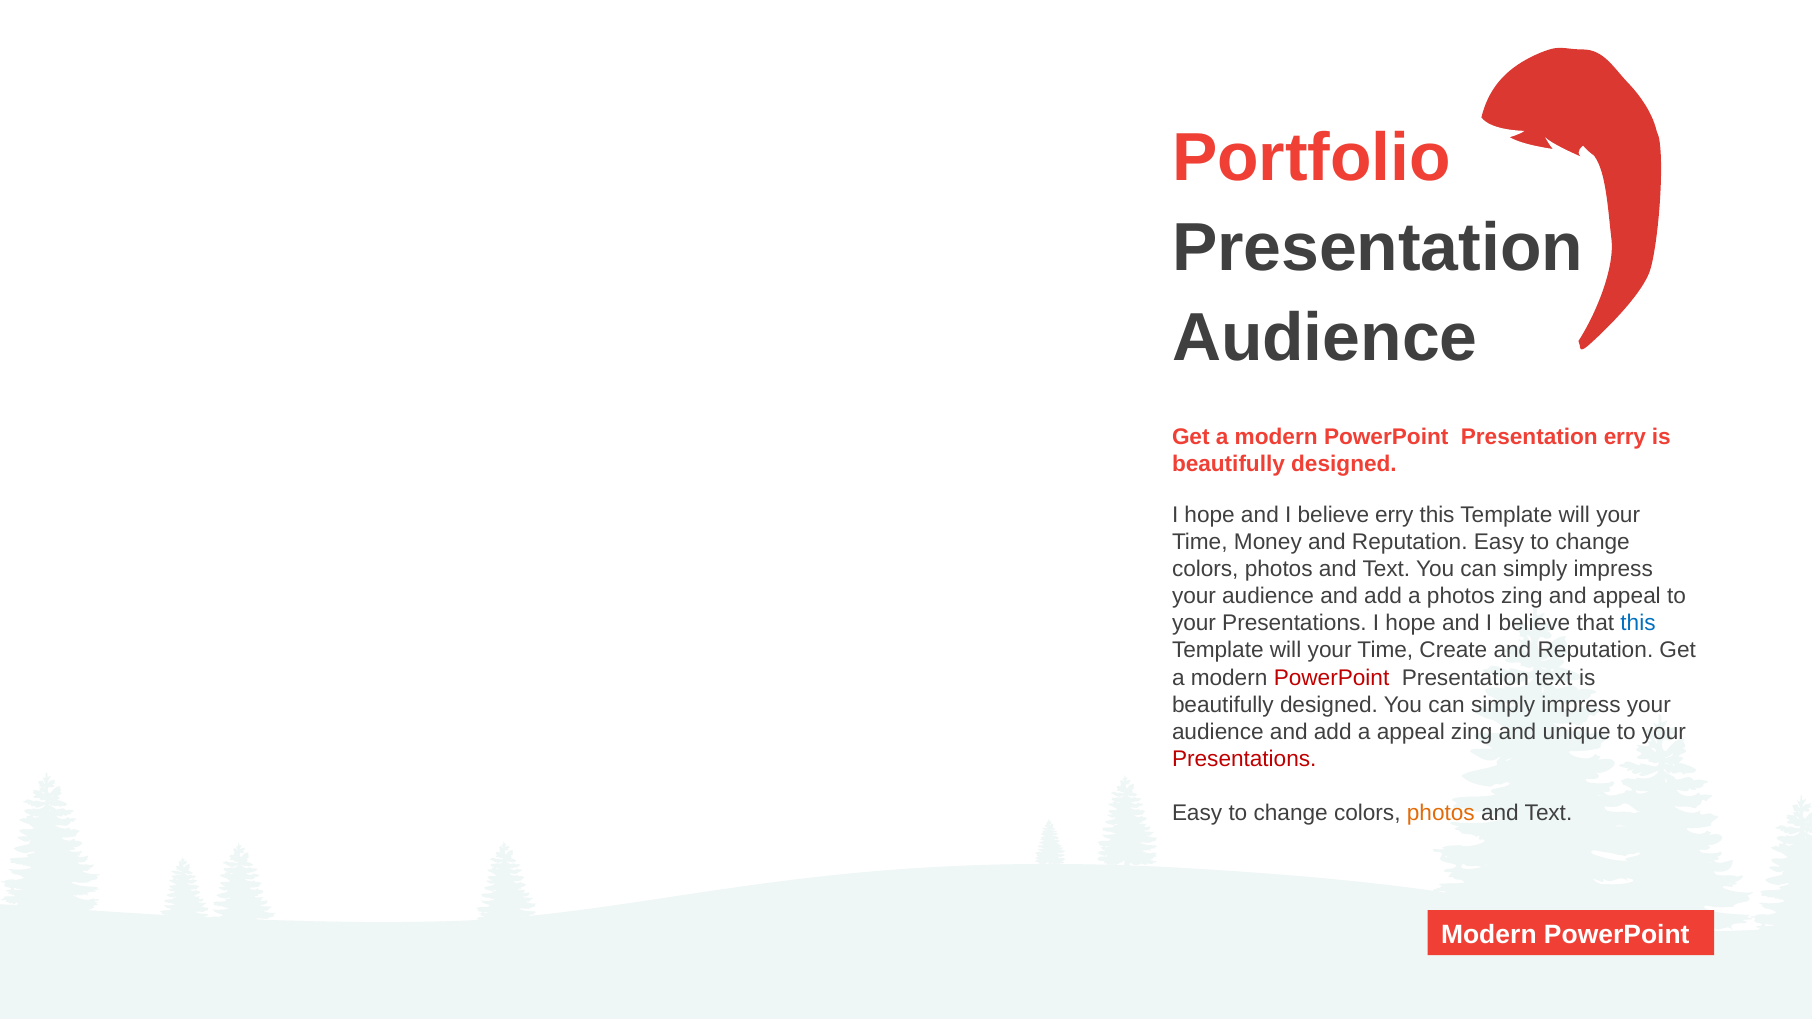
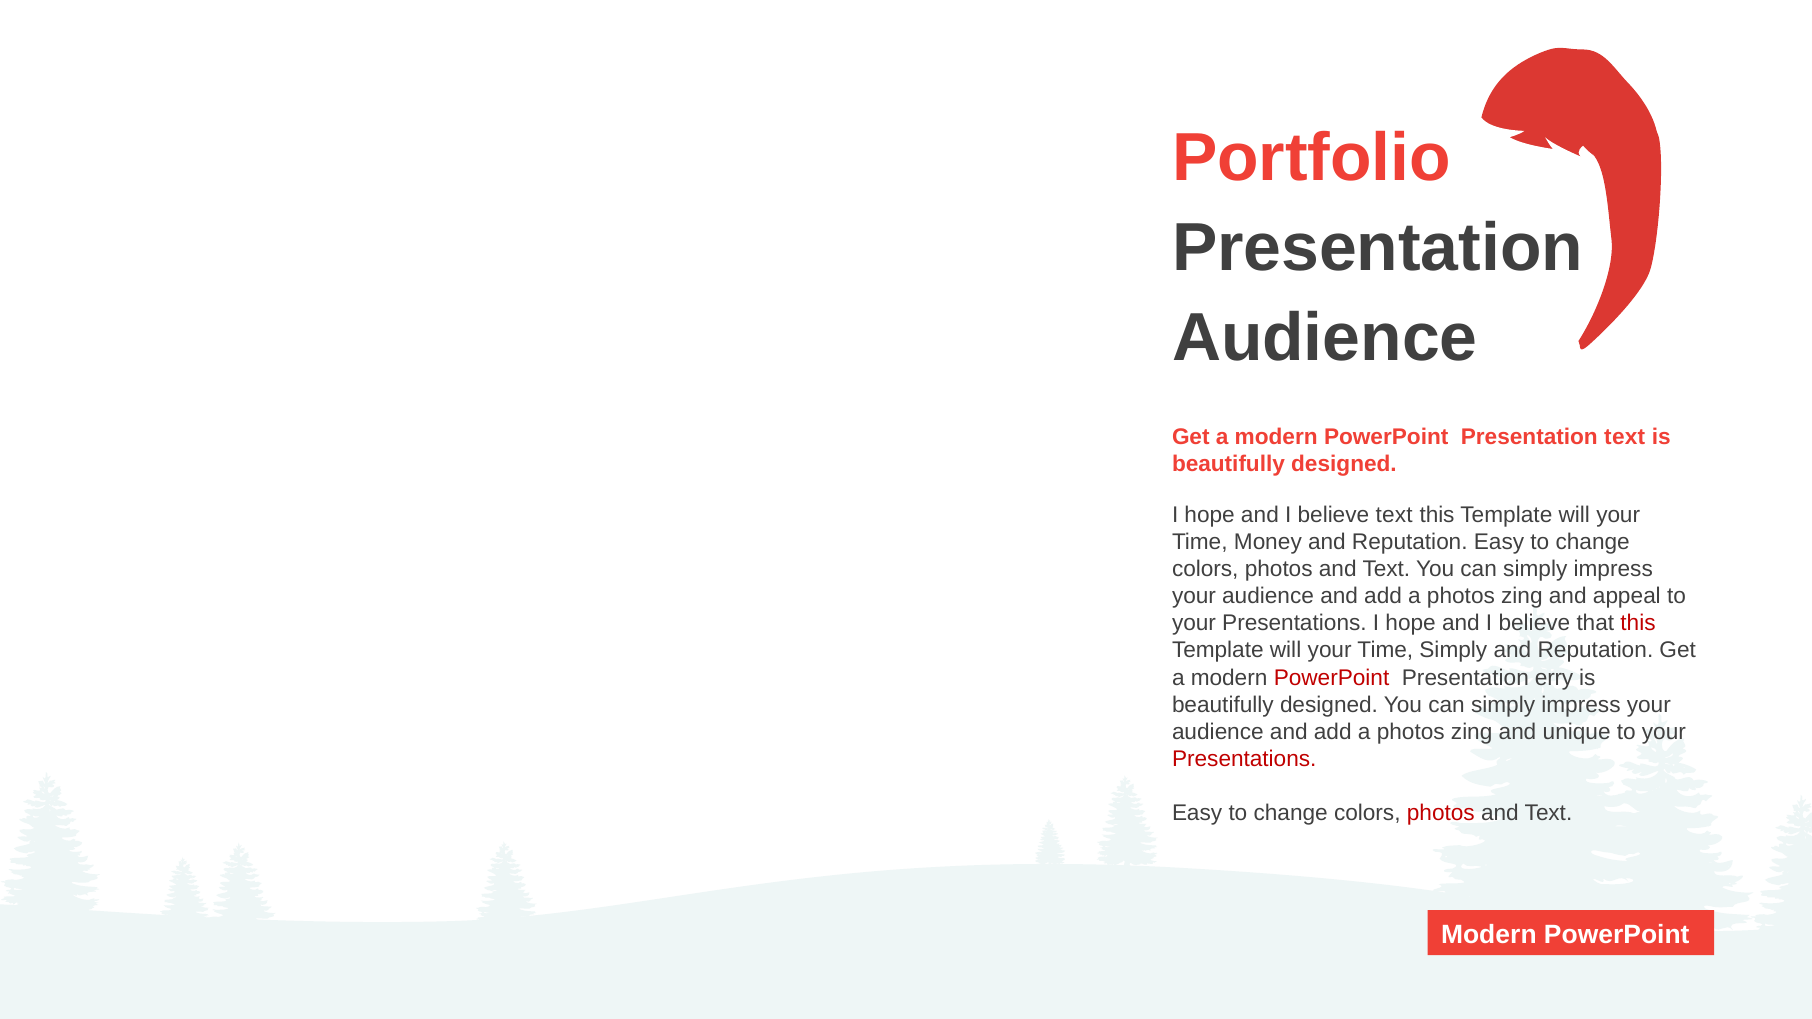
Presentation erry: erry -> text
believe erry: erry -> text
this at (1638, 623) colour: blue -> red
Time Create: Create -> Simply
Presentation text: text -> erry
appeal at (1411, 732): appeal -> photos
photos at (1441, 814) colour: orange -> red
